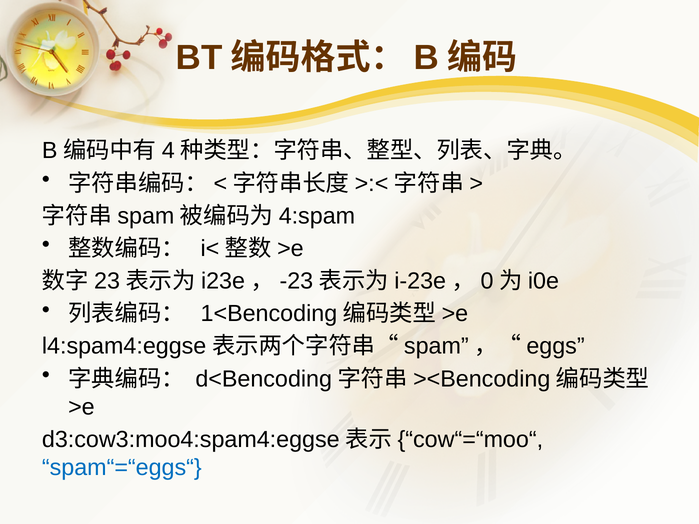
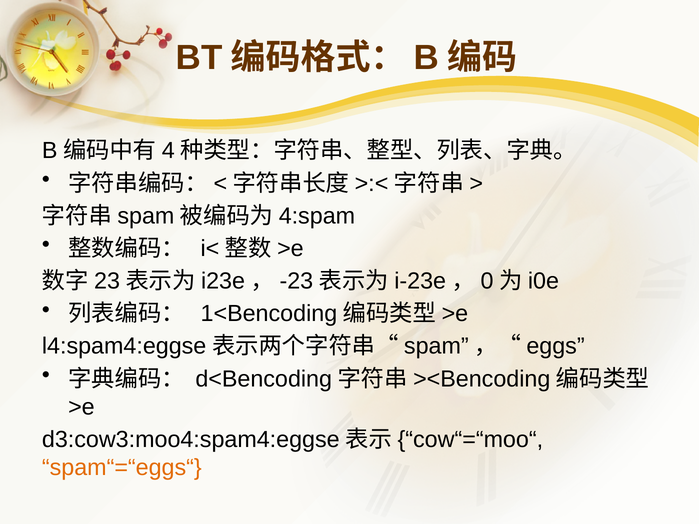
spam“=“eggs“ colour: blue -> orange
